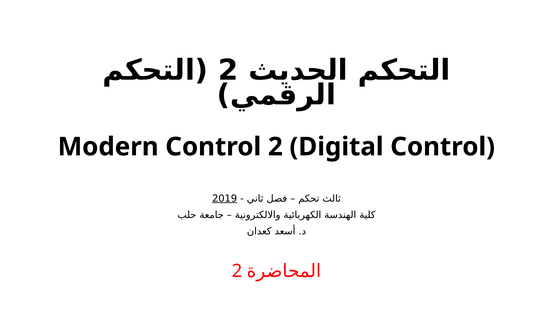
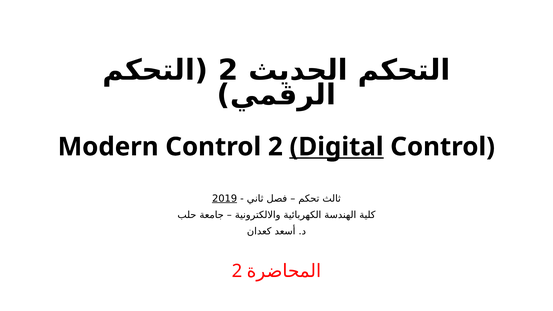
Digital underline: none -> present
